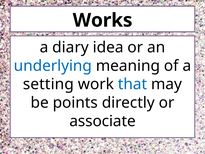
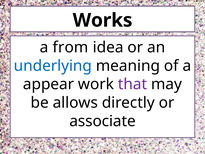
diary: diary -> from
setting: setting -> appear
that colour: blue -> purple
points: points -> allows
